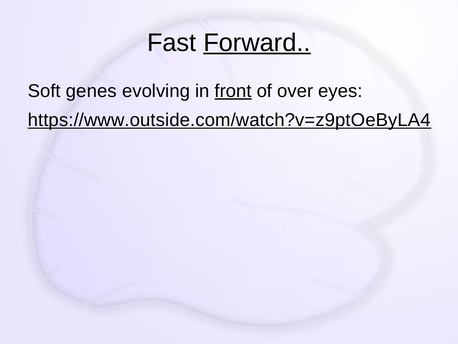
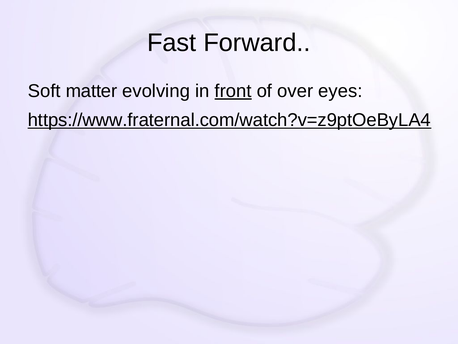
Forward underline: present -> none
genes: genes -> matter
https://www.outside.com/watch?v=z9ptOeByLA4: https://www.outside.com/watch?v=z9ptOeByLA4 -> https://www.fraternal.com/watch?v=z9ptOeByLA4
